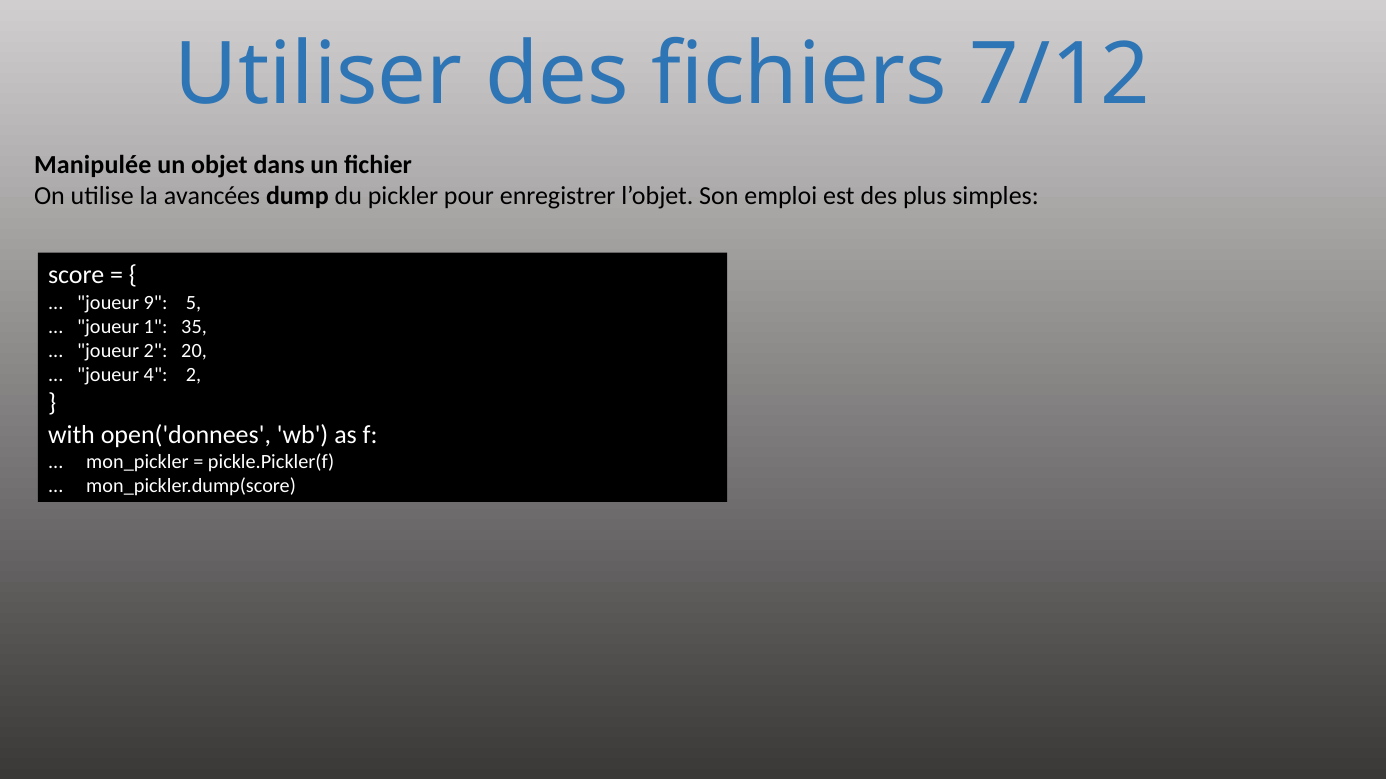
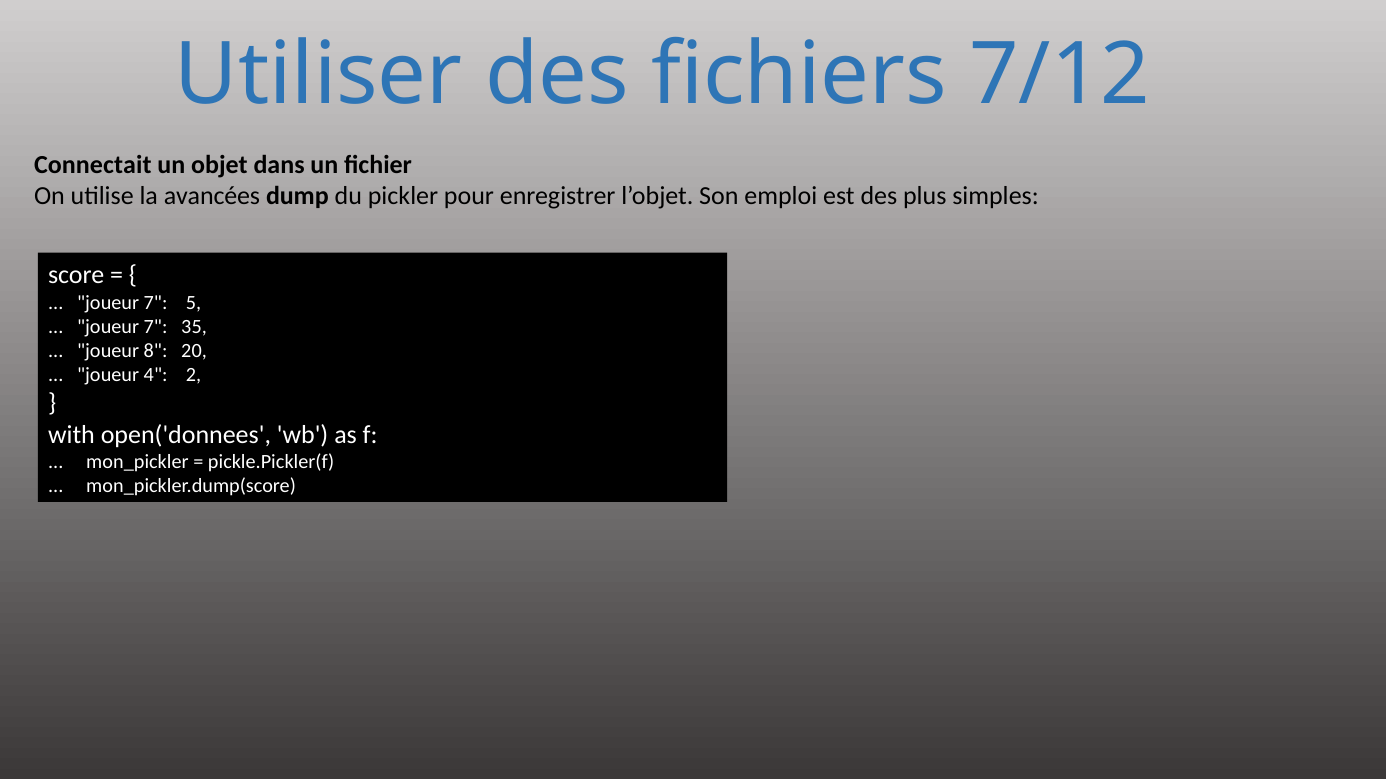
Manipulée: Manipulée -> Connectait
9 at (156, 303): 9 -> 7
1 at (156, 327): 1 -> 7
joueur 2: 2 -> 8
